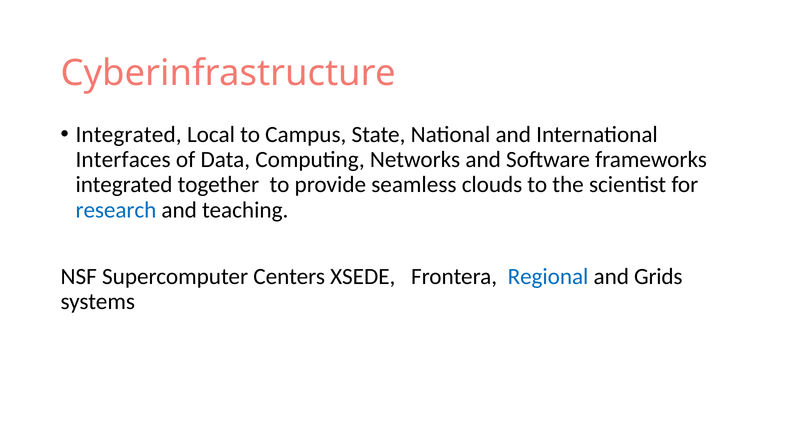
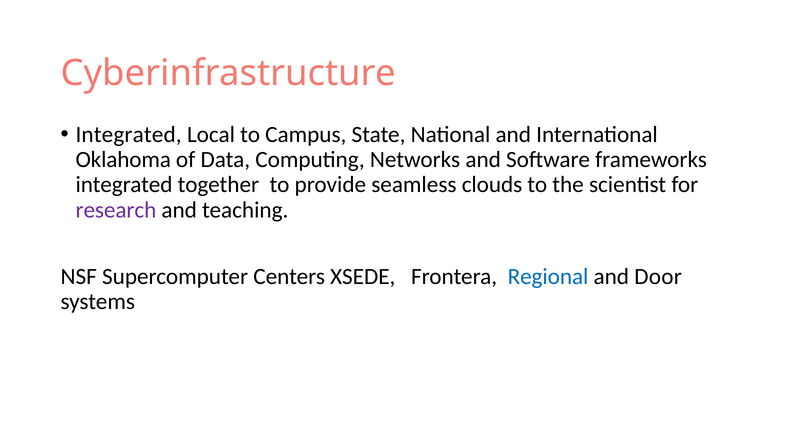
Interfaces: Interfaces -> Oklahoma
research colour: blue -> purple
Grids: Grids -> Door
